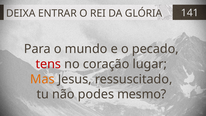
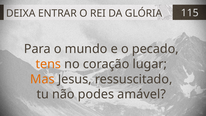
141: 141 -> 115
tens colour: red -> orange
mesmo: mesmo -> amável
